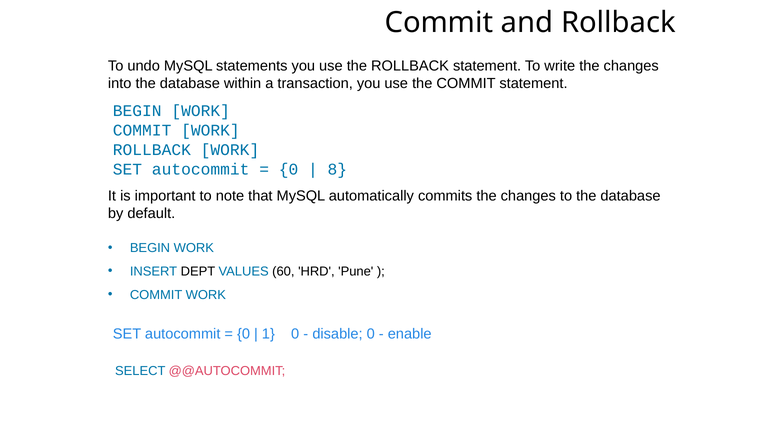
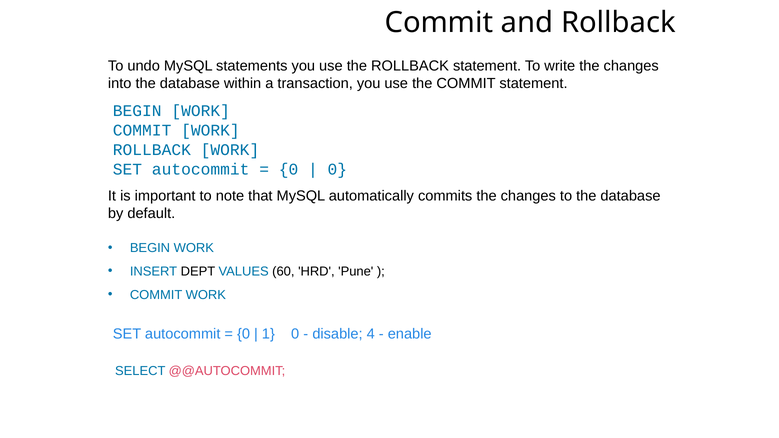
8 at (337, 170): 8 -> 0
disable 0: 0 -> 4
